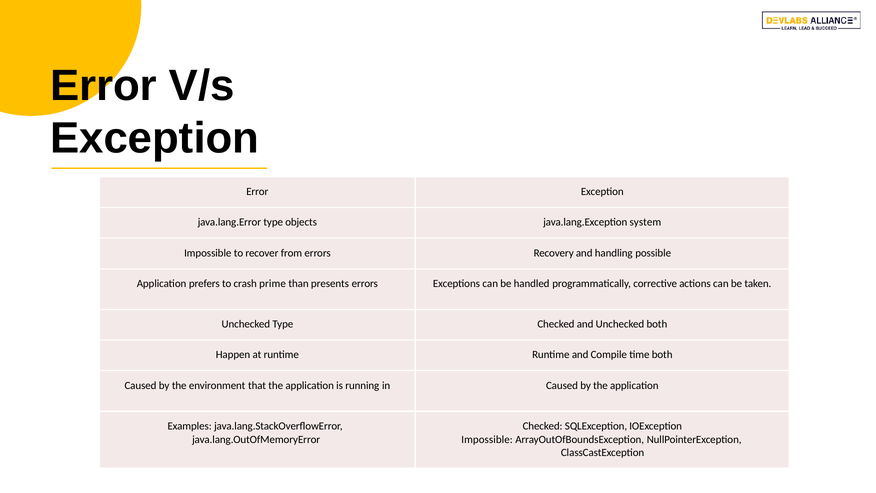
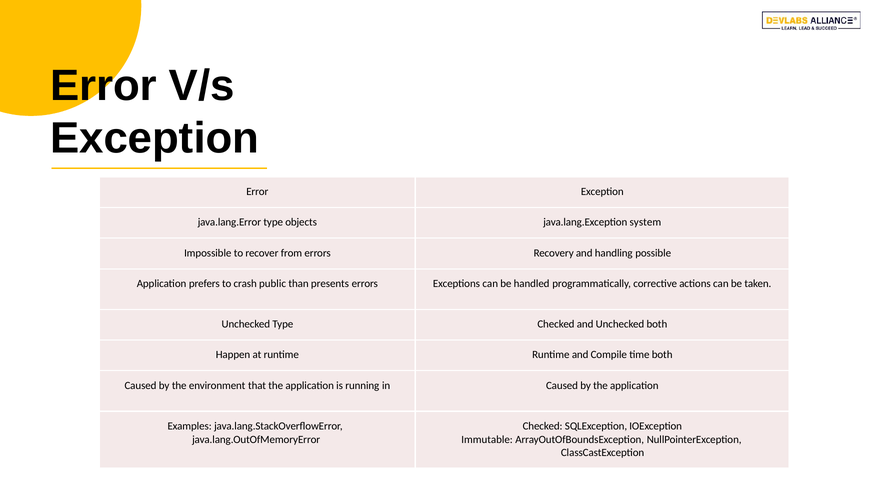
prime: prime -> public
Impossible at (487, 439): Impossible -> Immutable
